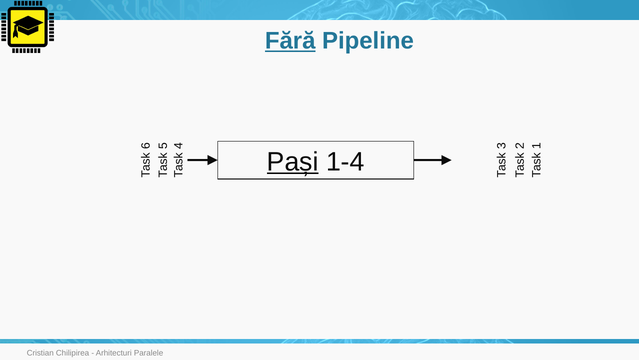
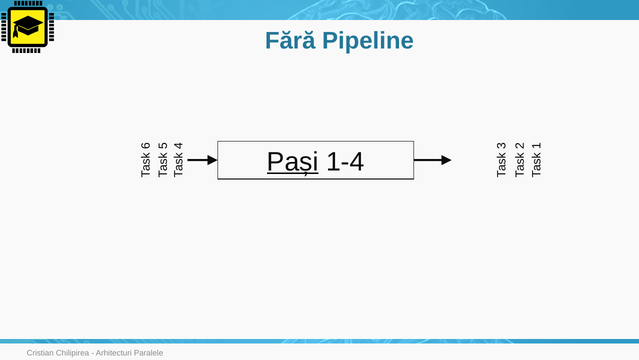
Fără underline: present -> none
